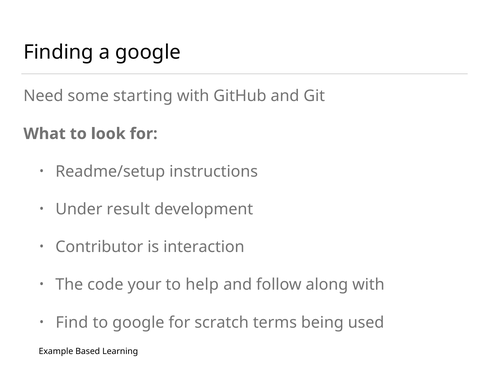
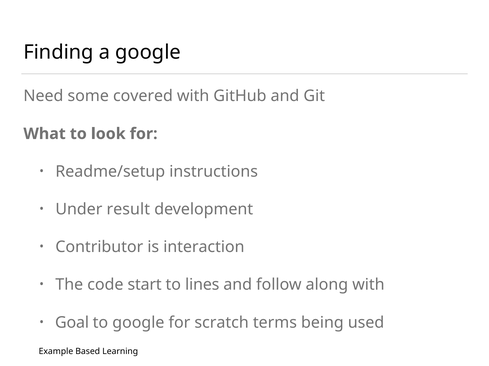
starting: starting -> covered
your: your -> start
help: help -> lines
Find: Find -> Goal
